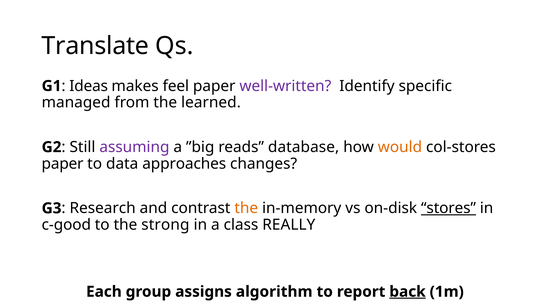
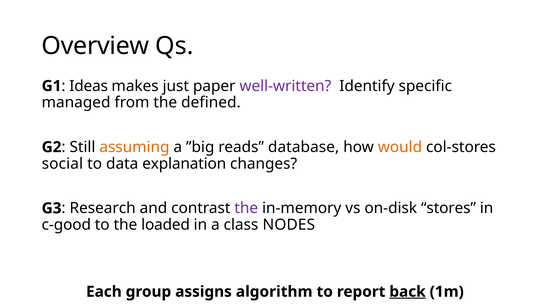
Translate: Translate -> Overview
feel: feel -> just
learned: learned -> defined
assuming colour: purple -> orange
paper at (63, 164): paper -> social
approaches: approaches -> explanation
the at (246, 208) colour: orange -> purple
stores underline: present -> none
strong: strong -> loaded
REALLY: REALLY -> NODES
